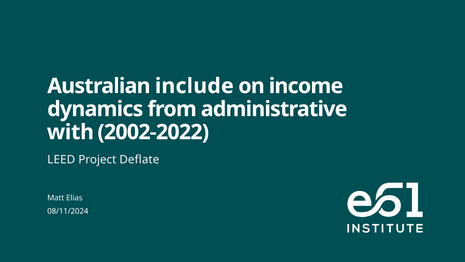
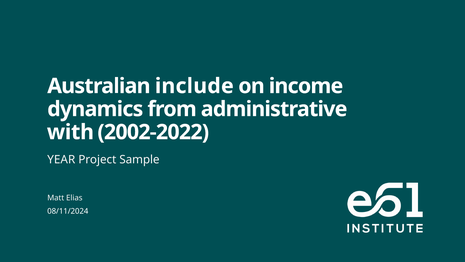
LEED: LEED -> YEAR
Deflate: Deflate -> Sample
